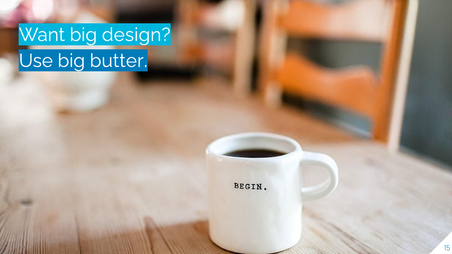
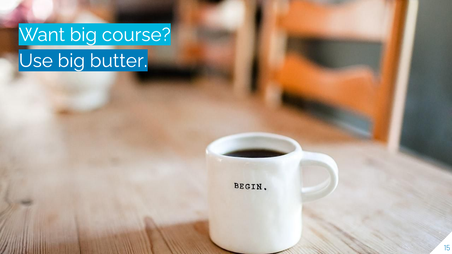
design: design -> course
